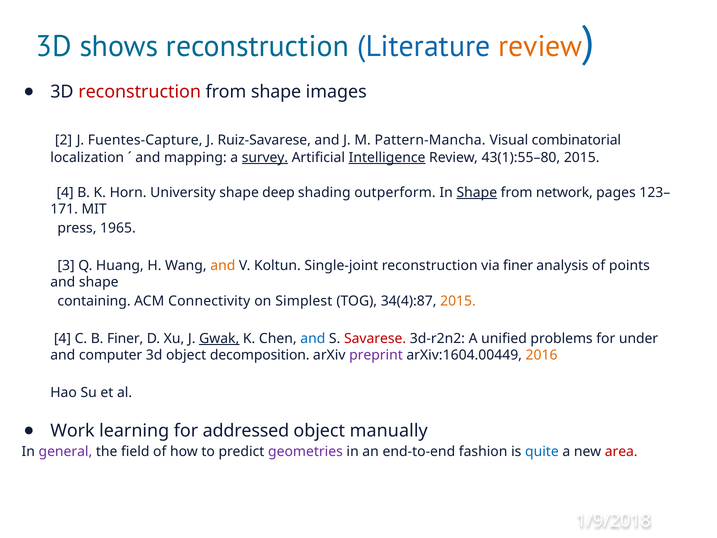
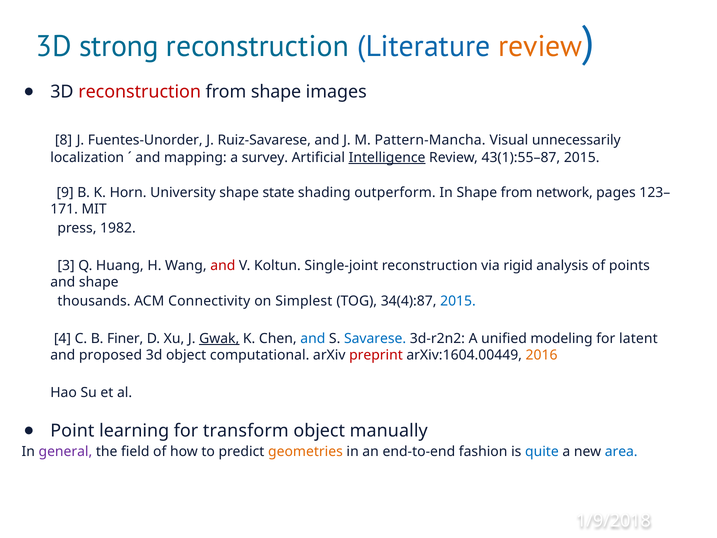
shows: shows -> strong
2: 2 -> 8
Fuentes-Capture: Fuentes-Capture -> Fuentes-Unorder
combinatorial: combinatorial -> unnecessarily
survey underline: present -> none
43(1):55–80: 43(1):55–80 -> 43(1):55–87
4 at (65, 193): 4 -> 9
deep: deep -> state
Shape at (477, 193) underline: present -> none
1965: 1965 -> 1982
and at (223, 266) colour: orange -> red
via finer: finer -> rigid
containing: containing -> thousands
2015 at (458, 301) colour: orange -> blue
Savarese colour: red -> blue
problems: problems -> modeling
under: under -> latent
computer: computer -> proposed
decomposition: decomposition -> computational
preprint colour: purple -> red
Work: Work -> Point
addressed: addressed -> transform
geometries colour: purple -> orange
area colour: red -> blue
